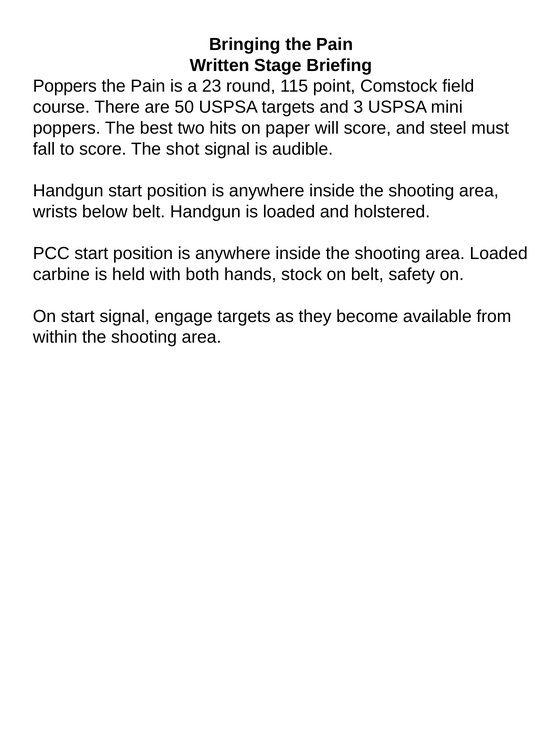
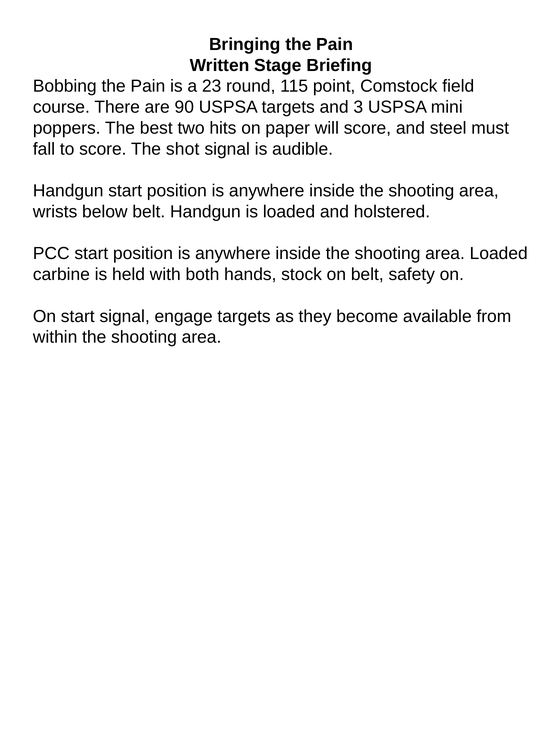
Poppers at (65, 86): Poppers -> Bobbing
50: 50 -> 90
